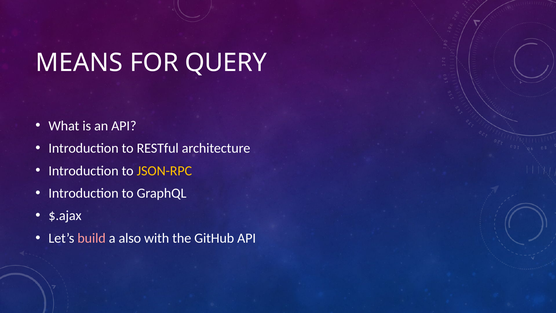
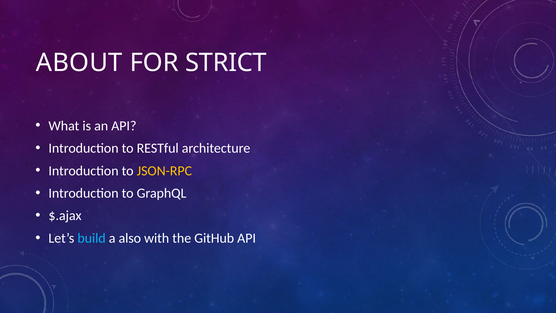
MEANS: MEANS -> ABOUT
QUERY: QUERY -> STRICT
build colour: pink -> light blue
